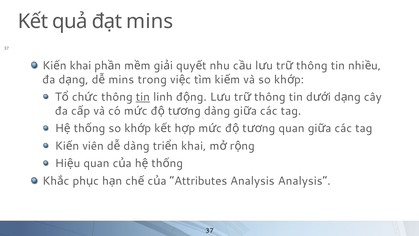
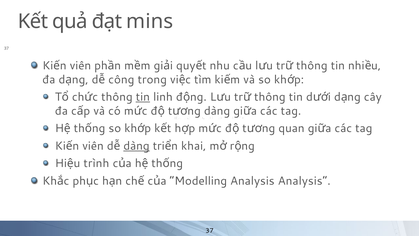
khai at (80, 65): khai -> viên
mins at (121, 79): mins -> công
dàng at (136, 146) underline: none -> present
quan at (96, 163): quan -> trình
Attributes: Attributes -> Modelling
